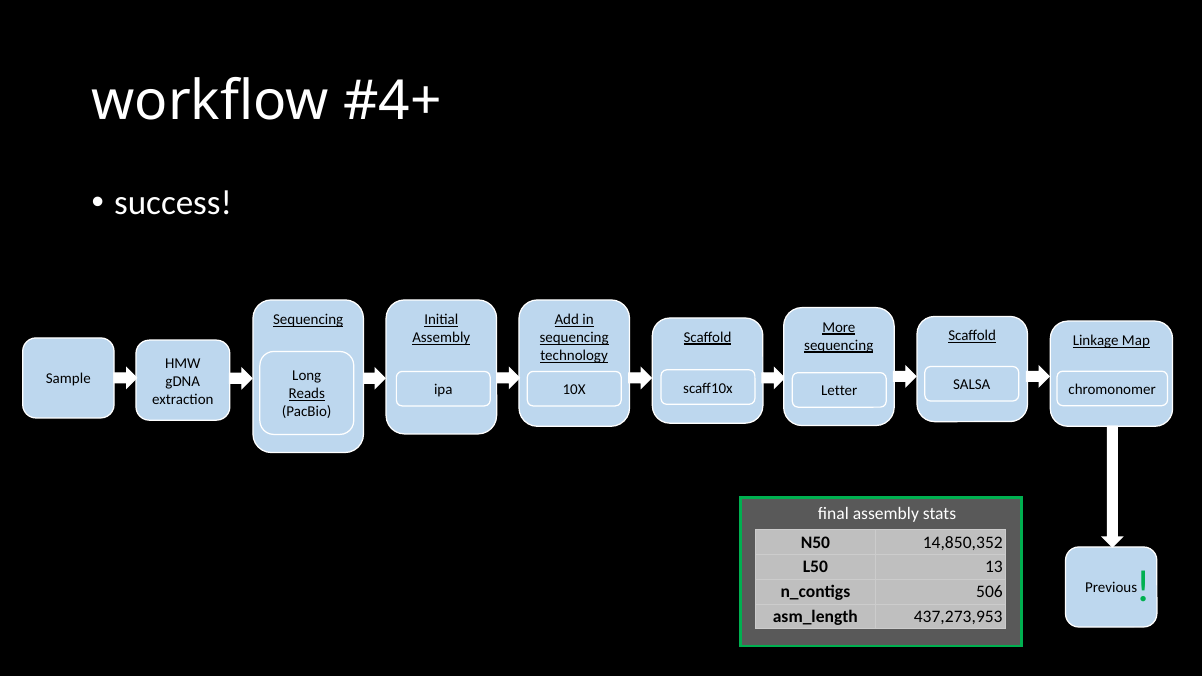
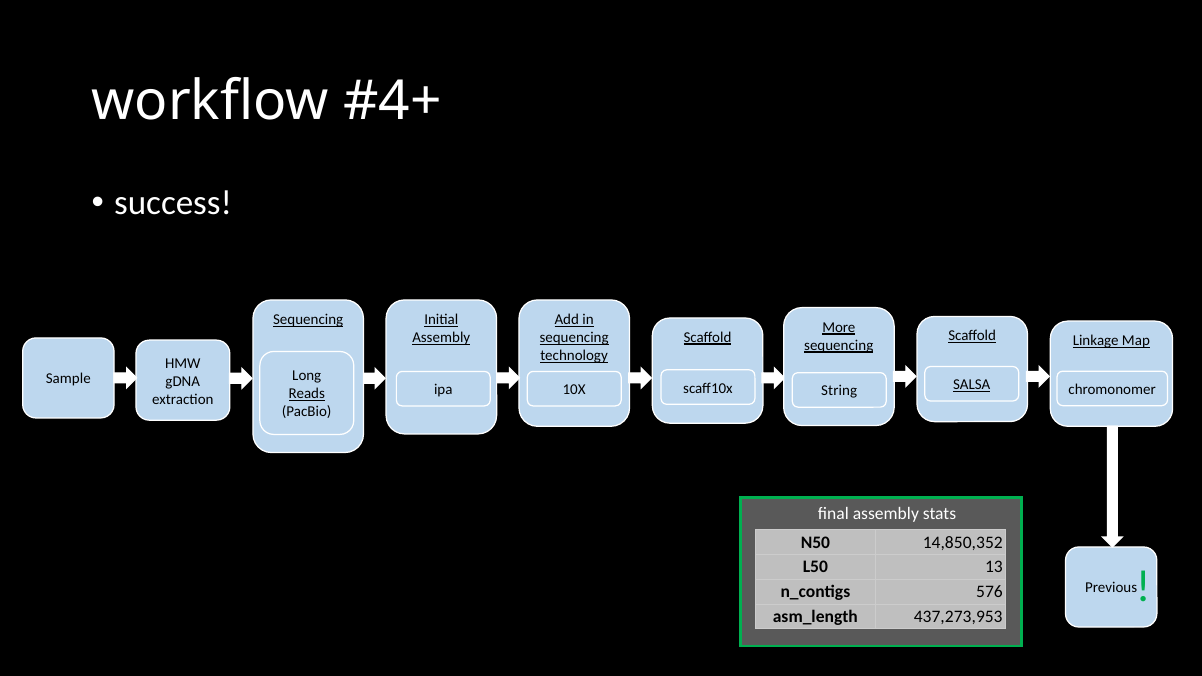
SALSA underline: none -> present
Letter: Letter -> String
506: 506 -> 576
